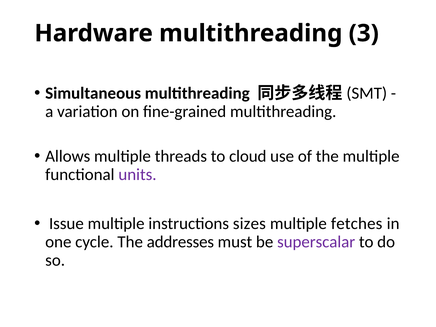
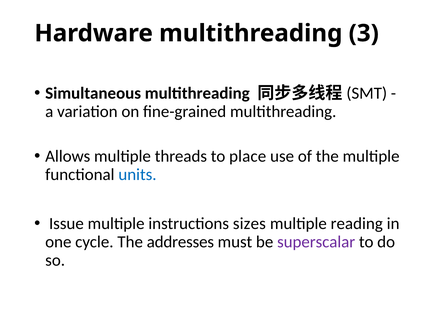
cloud: cloud -> place
units colour: purple -> blue
fetches: fetches -> reading
